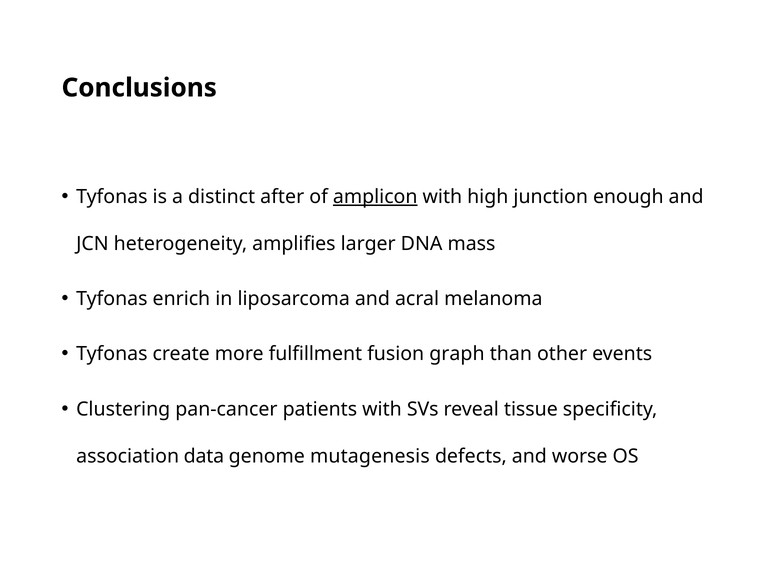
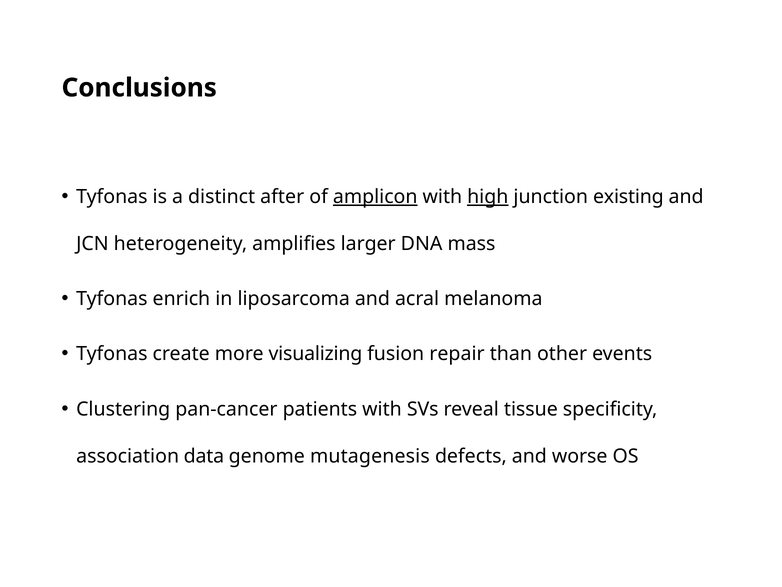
high underline: none -> present
enough: enough -> existing
fulfillment: fulfillment -> visualizing
graph: graph -> repair
